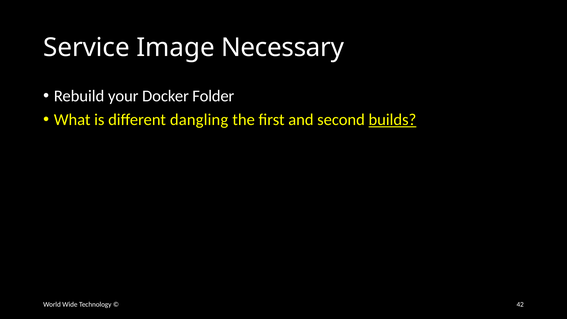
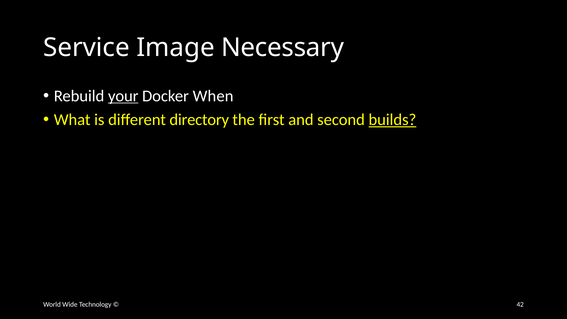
your underline: none -> present
Folder: Folder -> When
dangling: dangling -> directory
